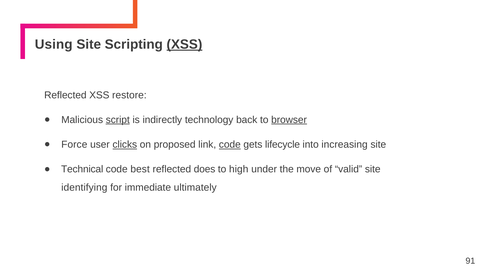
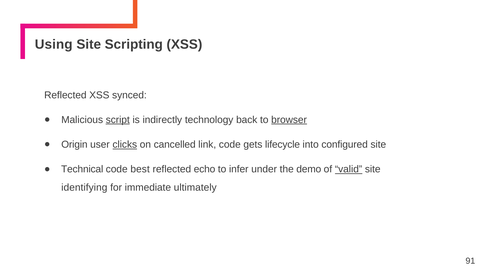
XSS at (184, 44) underline: present -> none
restore: restore -> synced
Force: Force -> Origin
proposed: proposed -> cancelled
code at (230, 145) underline: present -> none
increasing: increasing -> configured
does: does -> echo
high: high -> infer
move: move -> demo
valid underline: none -> present
